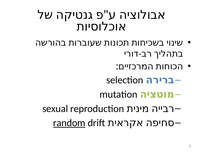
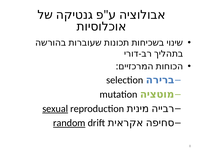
sexual underline: none -> present
